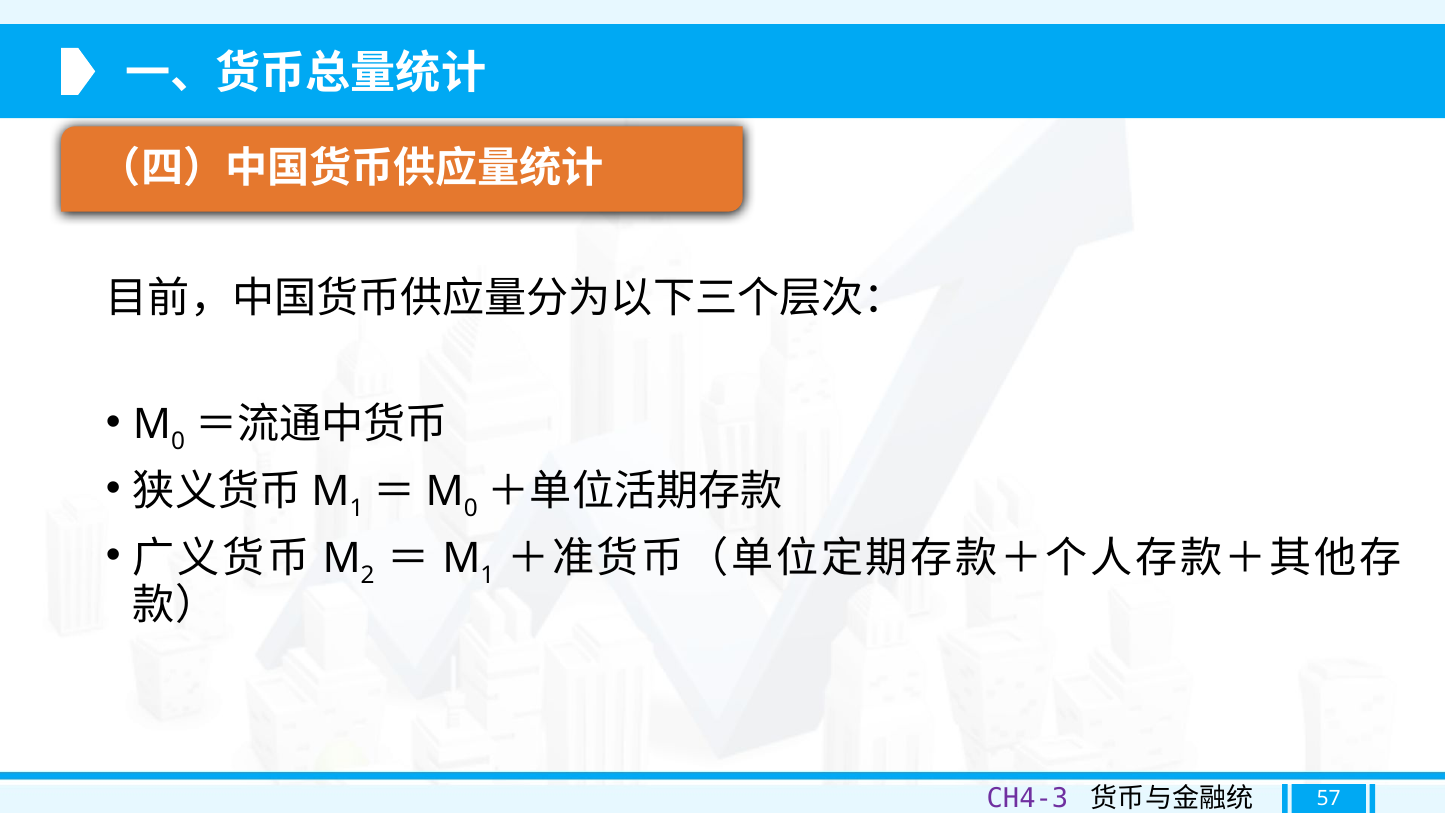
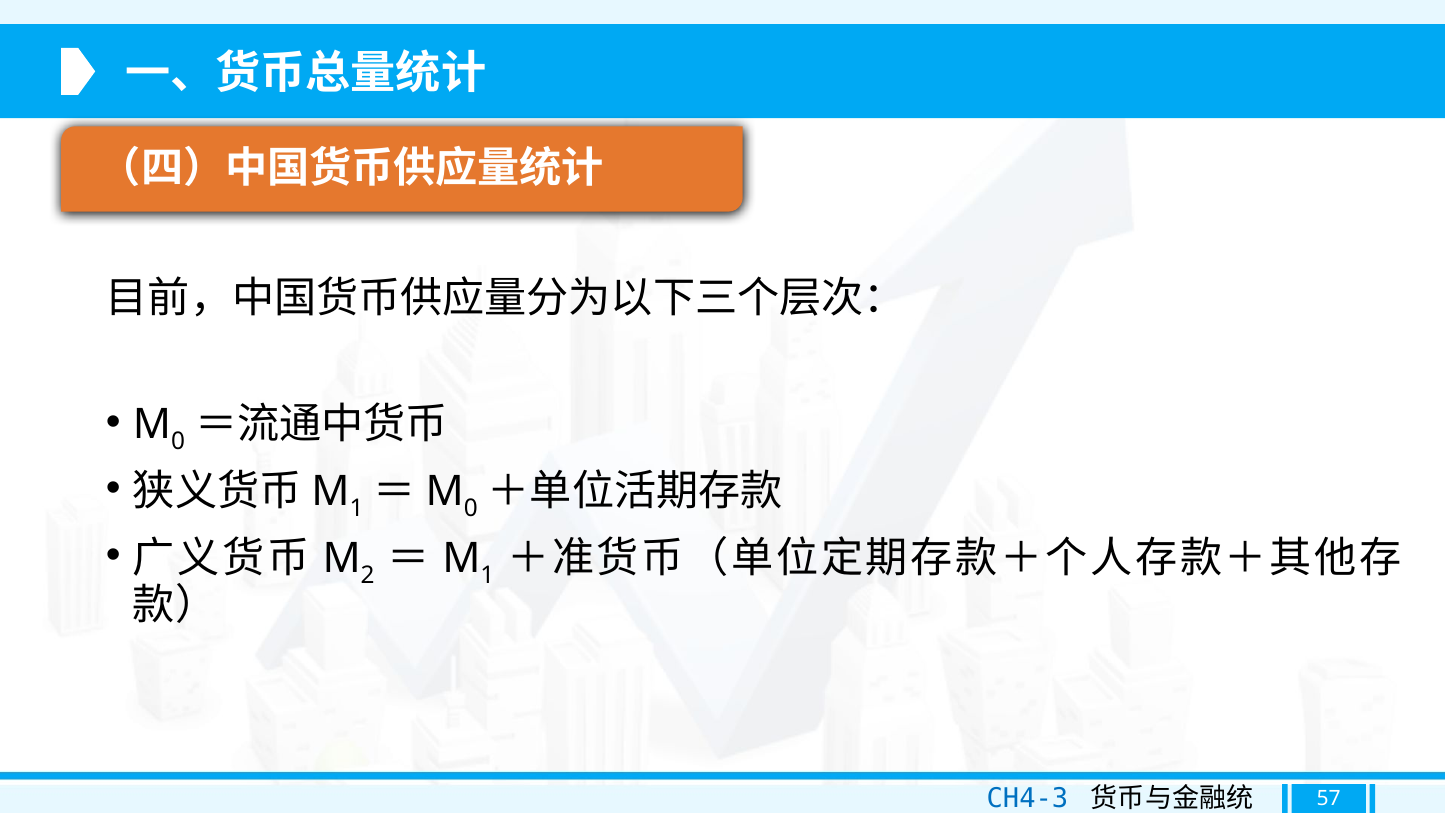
CH4-3 colour: purple -> blue
